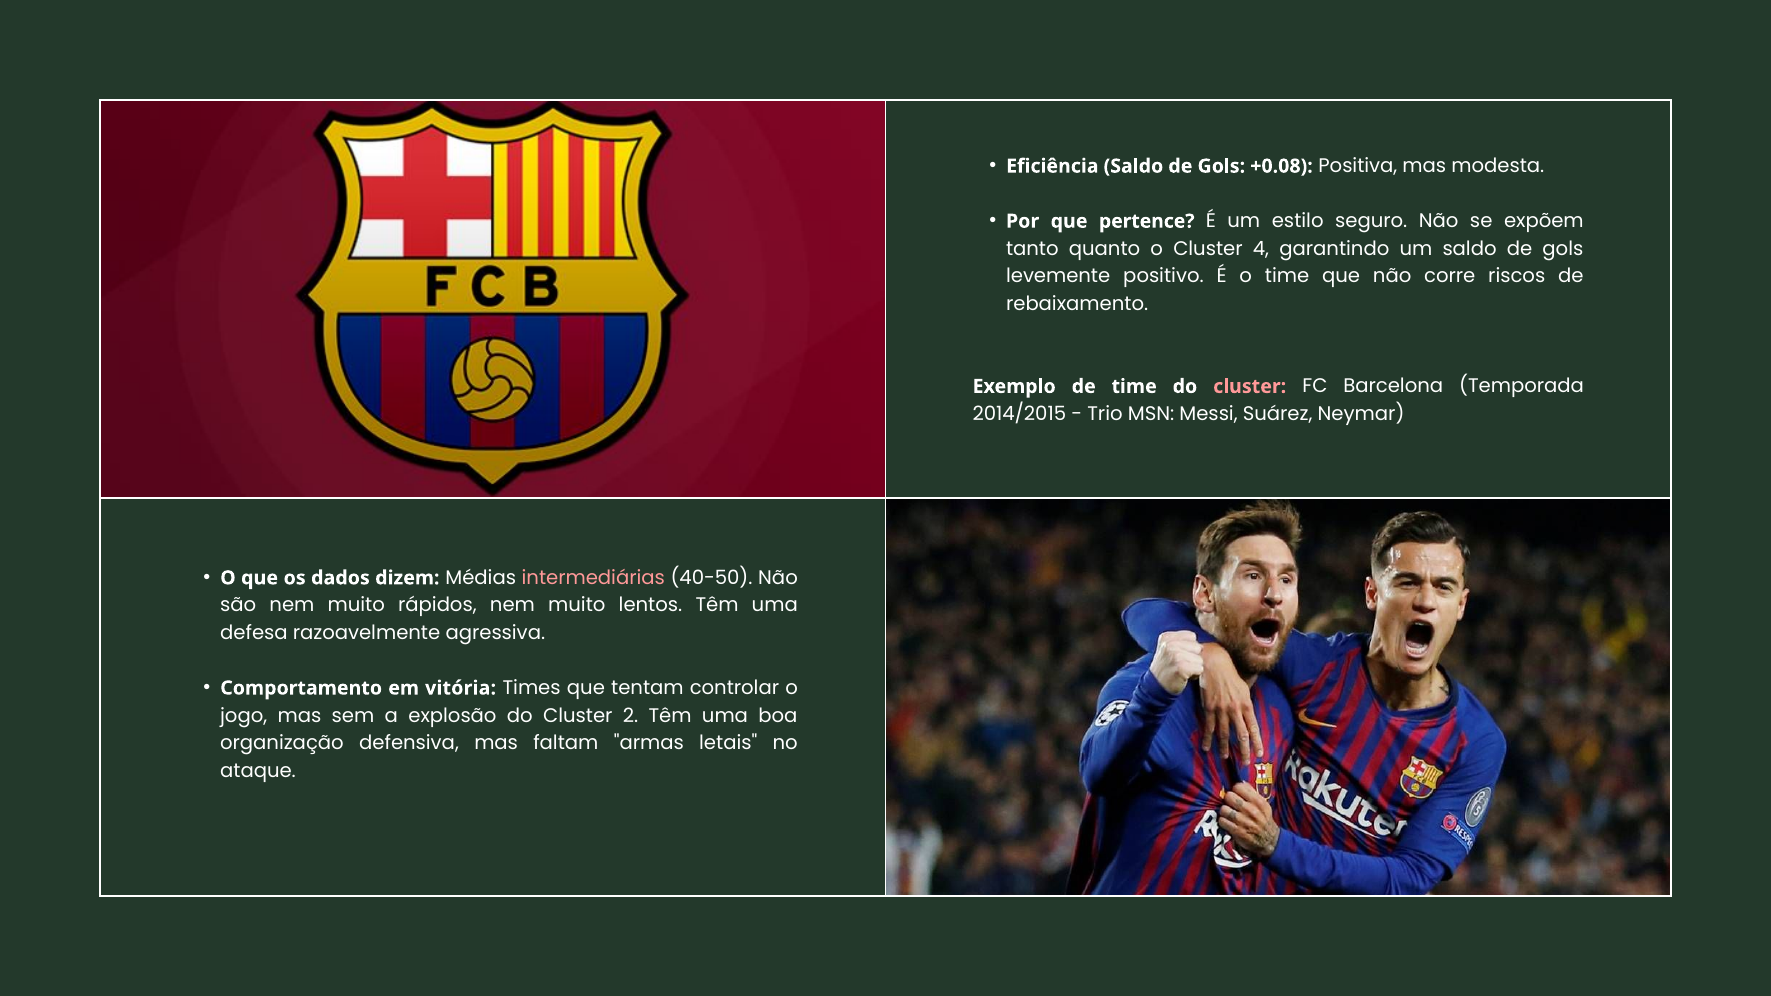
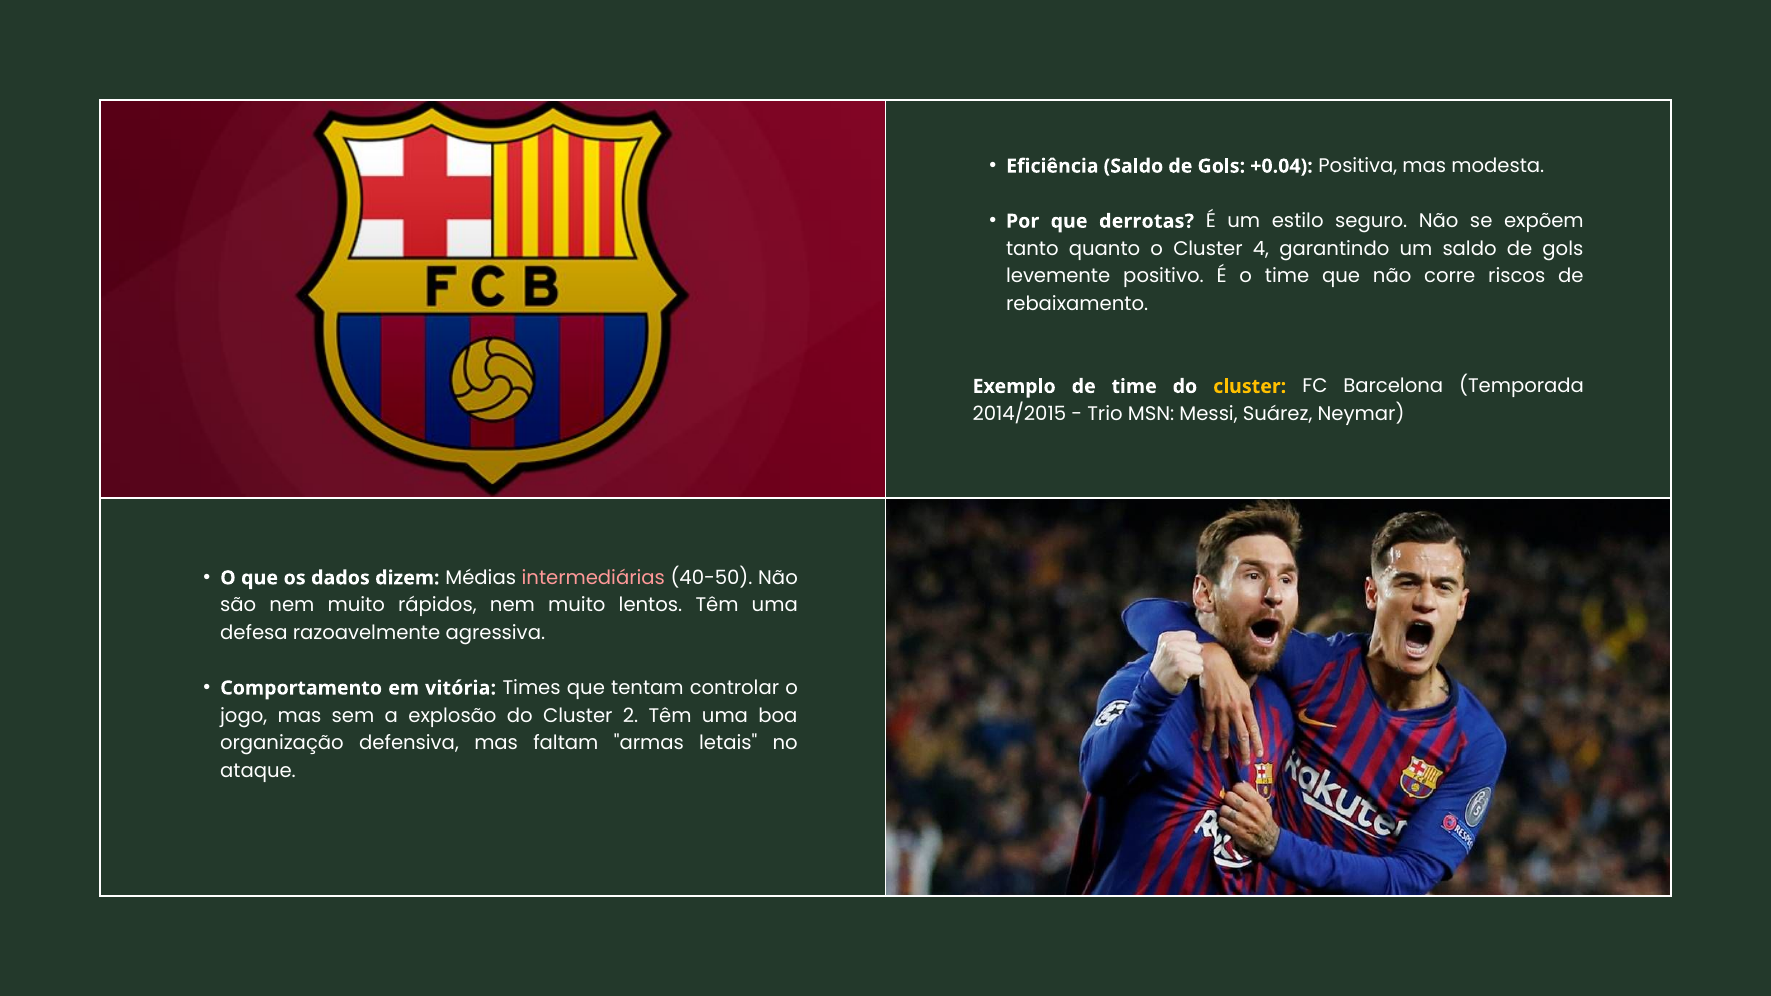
+0.08: +0.08 -> +0.04
pertence: pertence -> derrotas
cluster at (1250, 387) colour: pink -> yellow
